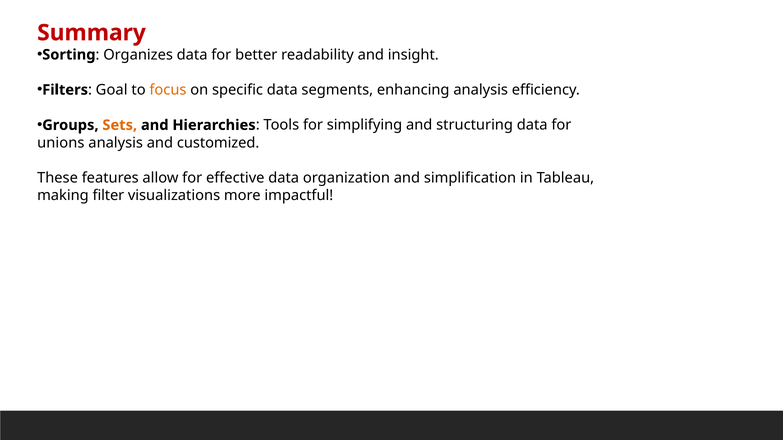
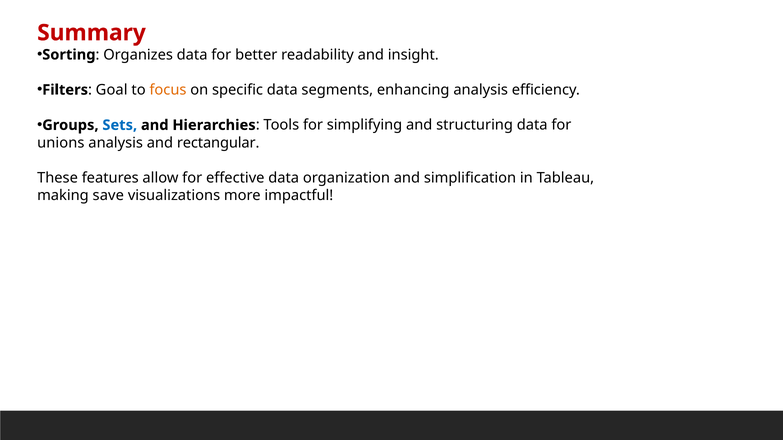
Sets colour: orange -> blue
customized: customized -> rectangular
filter: filter -> save
